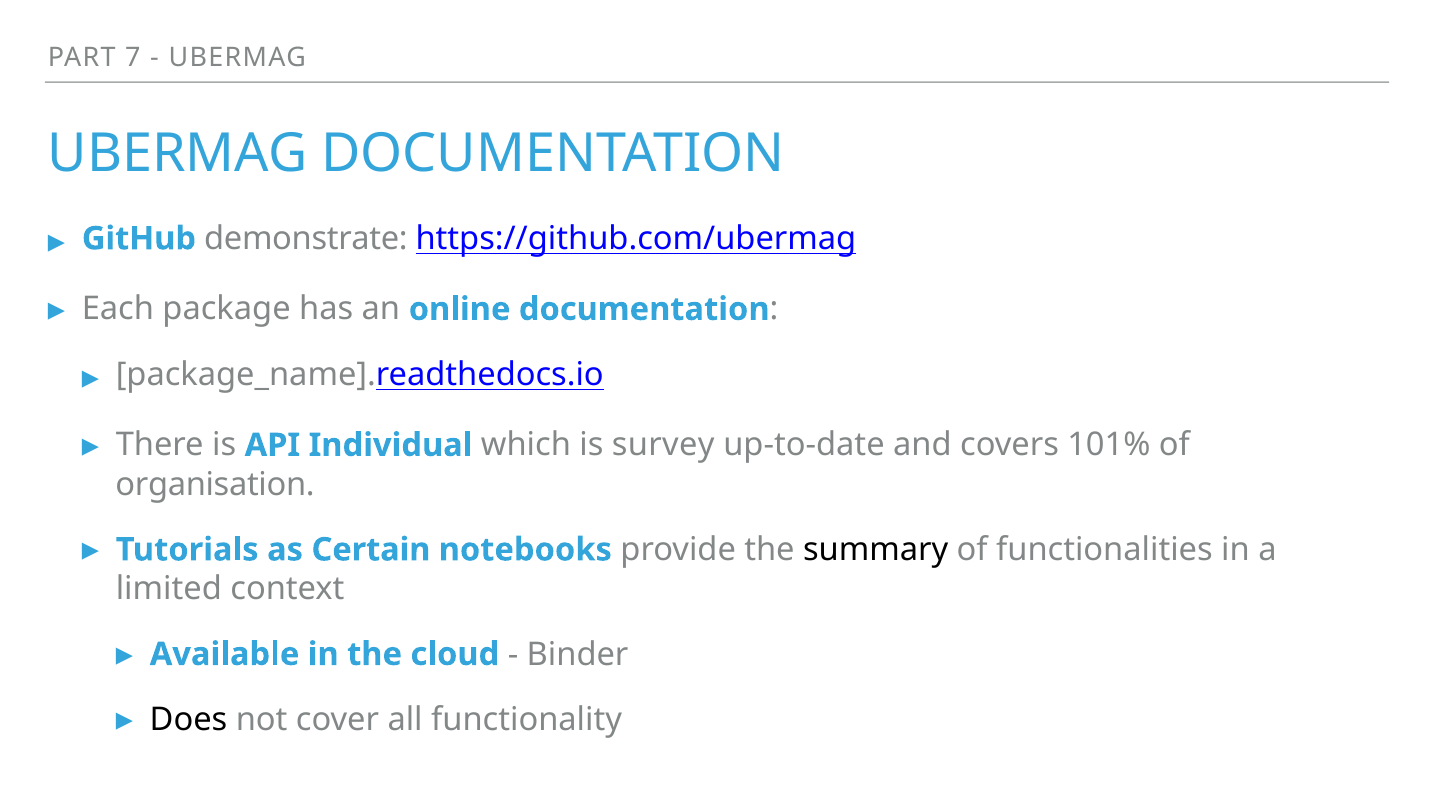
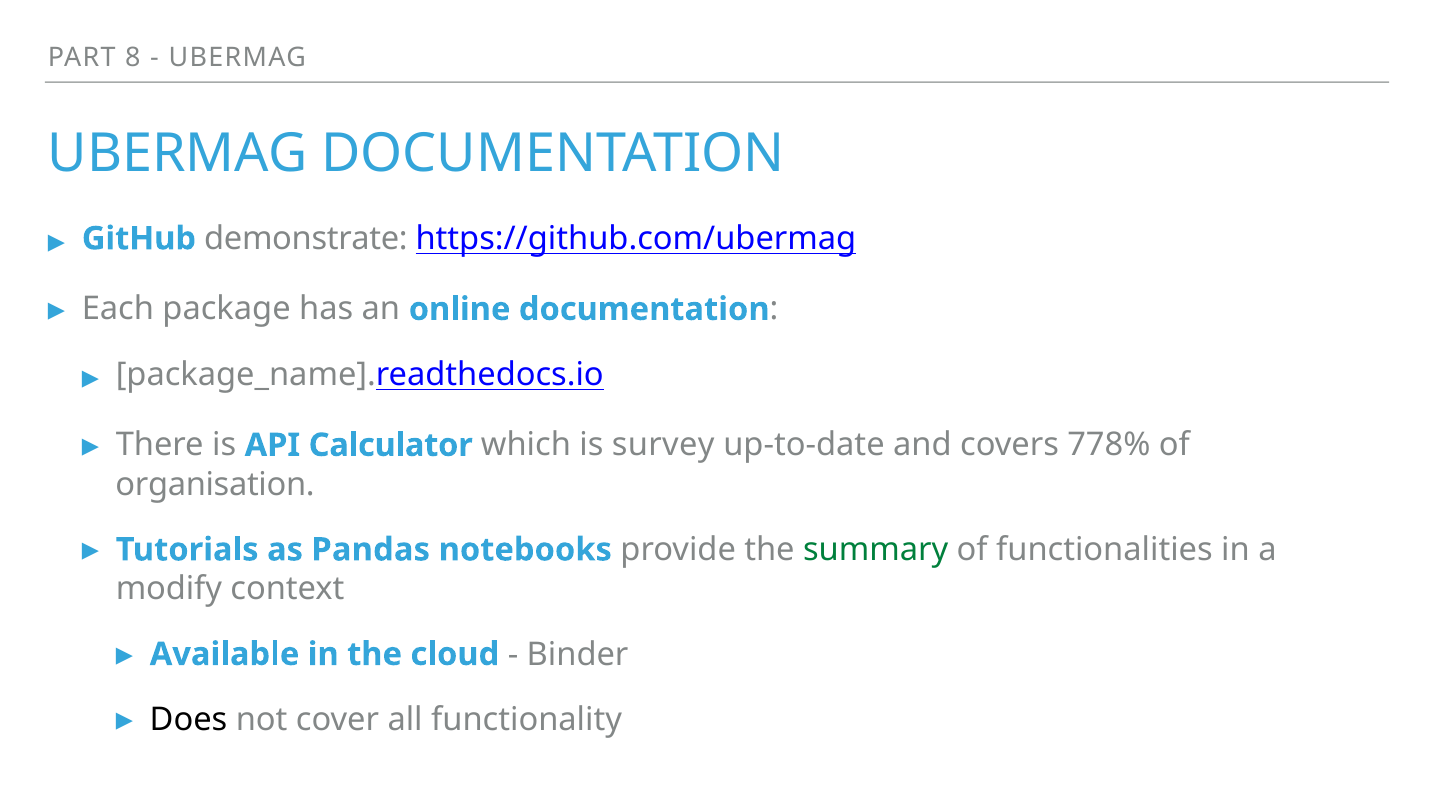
7: 7 -> 8
Individual: Individual -> Calculator
101%: 101% -> 778%
Certain: Certain -> Pandas
summary colour: black -> green
limited: limited -> modify
